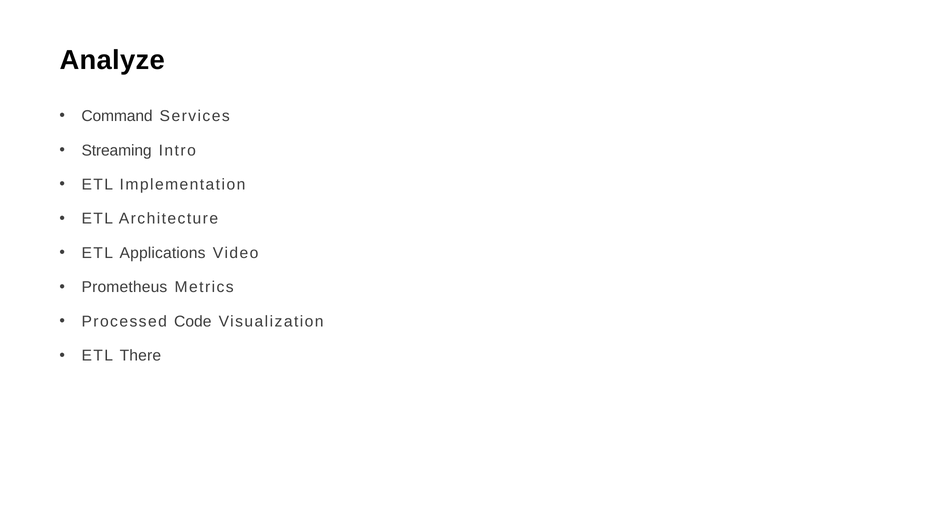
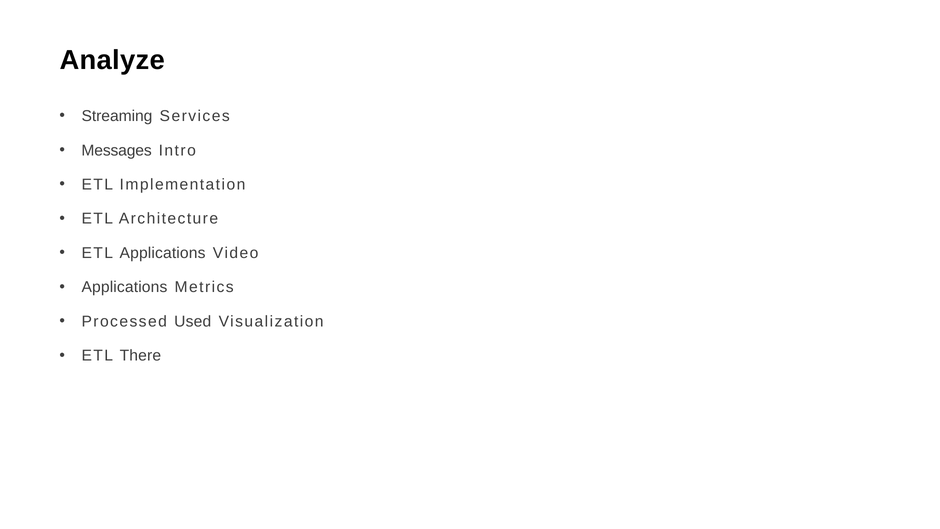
Command: Command -> Streaming
Streaming: Streaming -> Messages
Prometheus at (124, 287): Prometheus -> Applications
Code: Code -> Used
